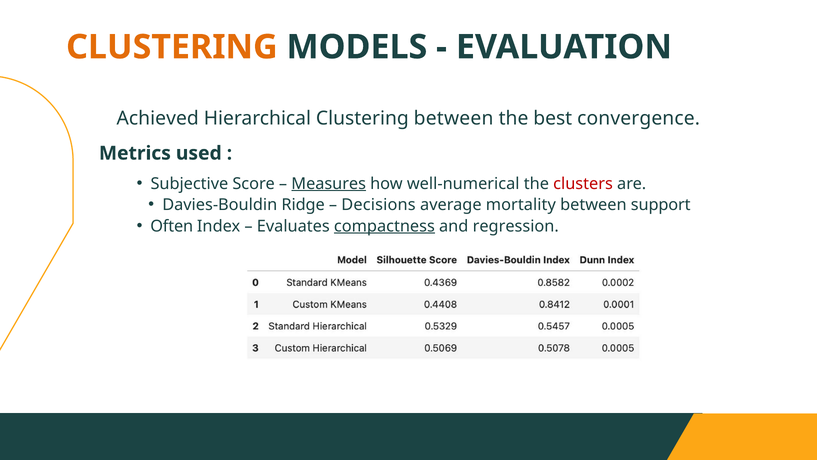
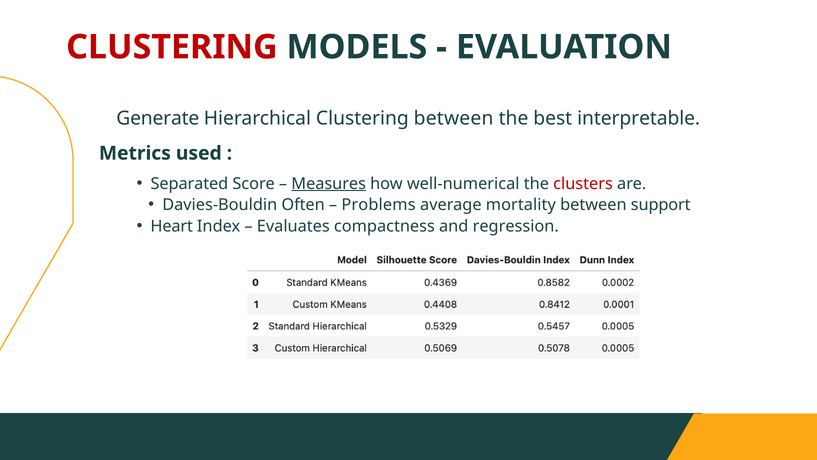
CLUSTERING at (172, 47) colour: orange -> red
Achieved: Achieved -> Generate
convergence: convergence -> interpretable
Subjective: Subjective -> Separated
Ridge: Ridge -> Often
Decisions: Decisions -> Problems
Often: Often -> Heart
compactness underline: present -> none
